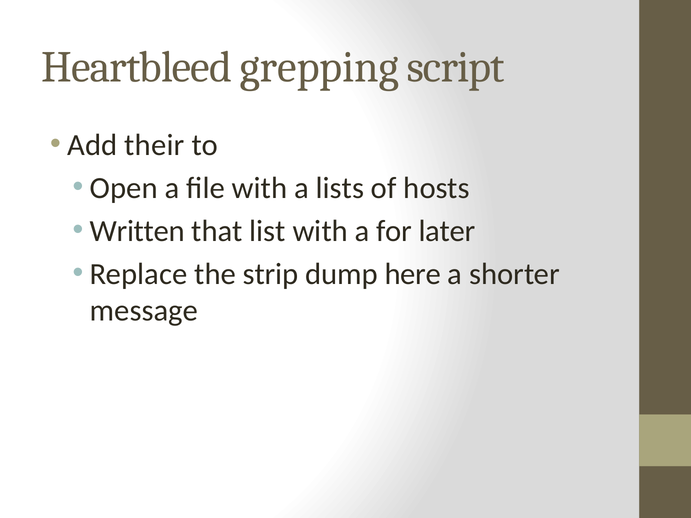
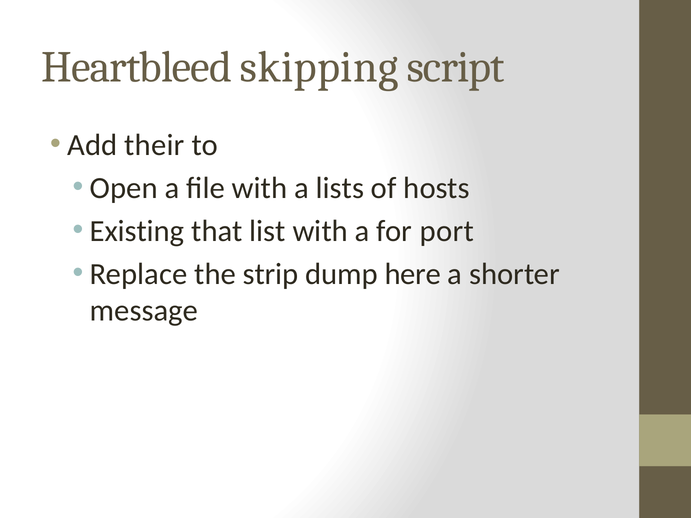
grepping: grepping -> skipping
Written: Written -> Existing
later: later -> port
